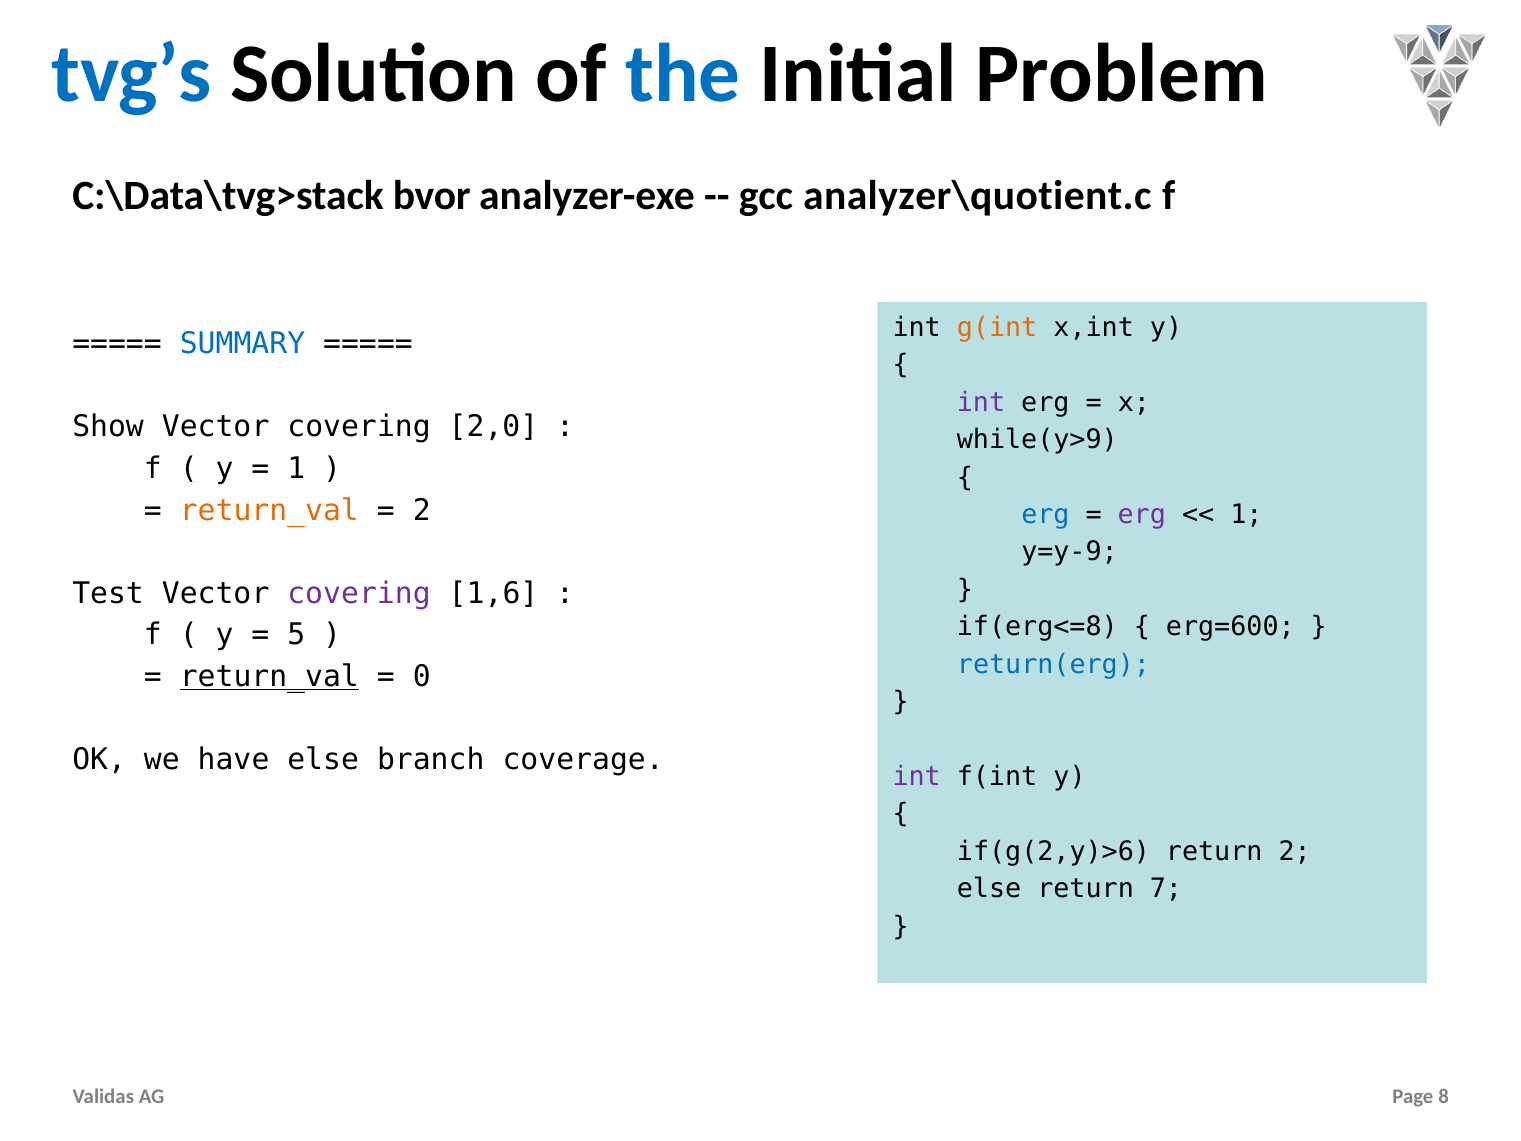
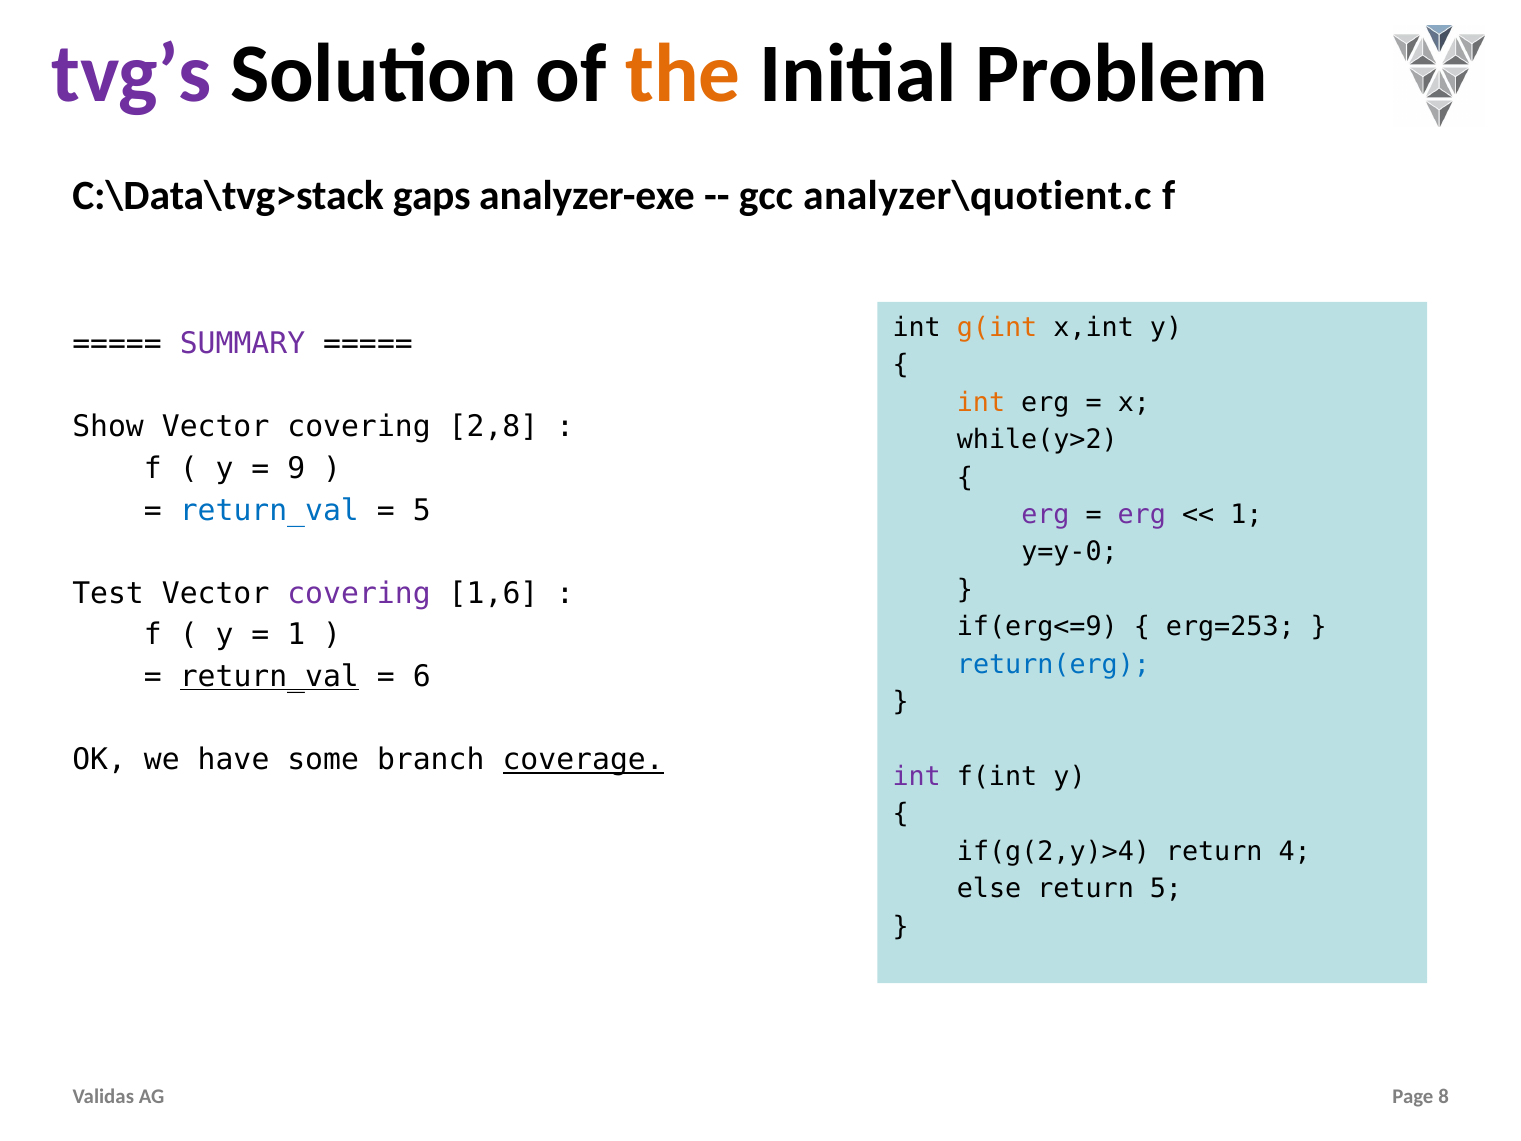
tvg’s colour: blue -> purple
the colour: blue -> orange
bvor: bvor -> gaps
SUMMARY colour: blue -> purple
int at (981, 402) colour: purple -> orange
2,0: 2,0 -> 2,8
while(y>9: while(y>9 -> while(y>2
1 at (296, 469): 1 -> 9
return_val at (269, 510) colour: orange -> blue
2 at (422, 510): 2 -> 5
erg at (1045, 515) colour: blue -> purple
y=y-9: y=y-9 -> y=y-0
if(erg<=8: if(erg<=8 -> if(erg<=9
erg=600: erg=600 -> erg=253
5 at (296, 635): 5 -> 1
0: 0 -> 6
have else: else -> some
coverage underline: none -> present
if(g(2,y)>6: if(g(2,y)>6 -> if(g(2,y)>4
return 2: 2 -> 4
return 7: 7 -> 5
